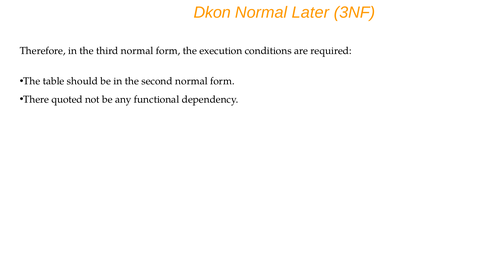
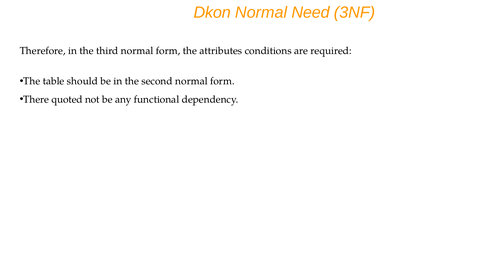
Later: Later -> Need
execution: execution -> attributes
